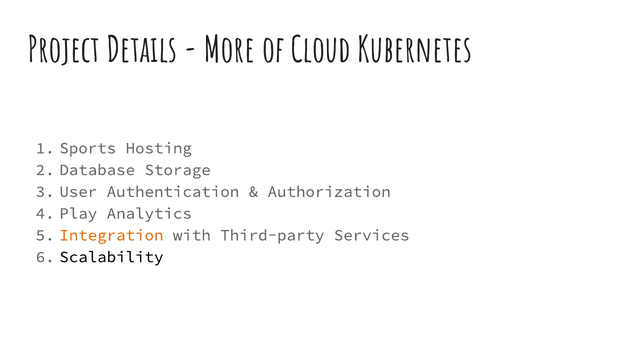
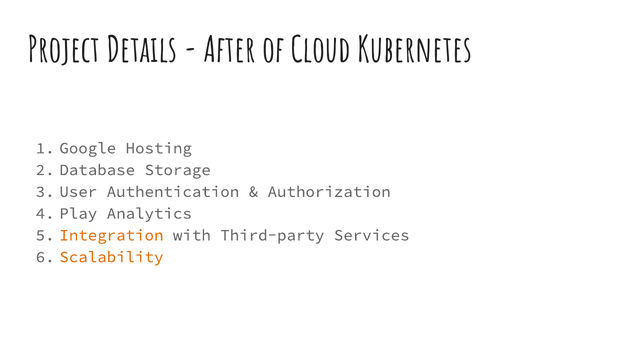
More: More -> After
Sports: Sports -> Google
Scalability colour: black -> orange
